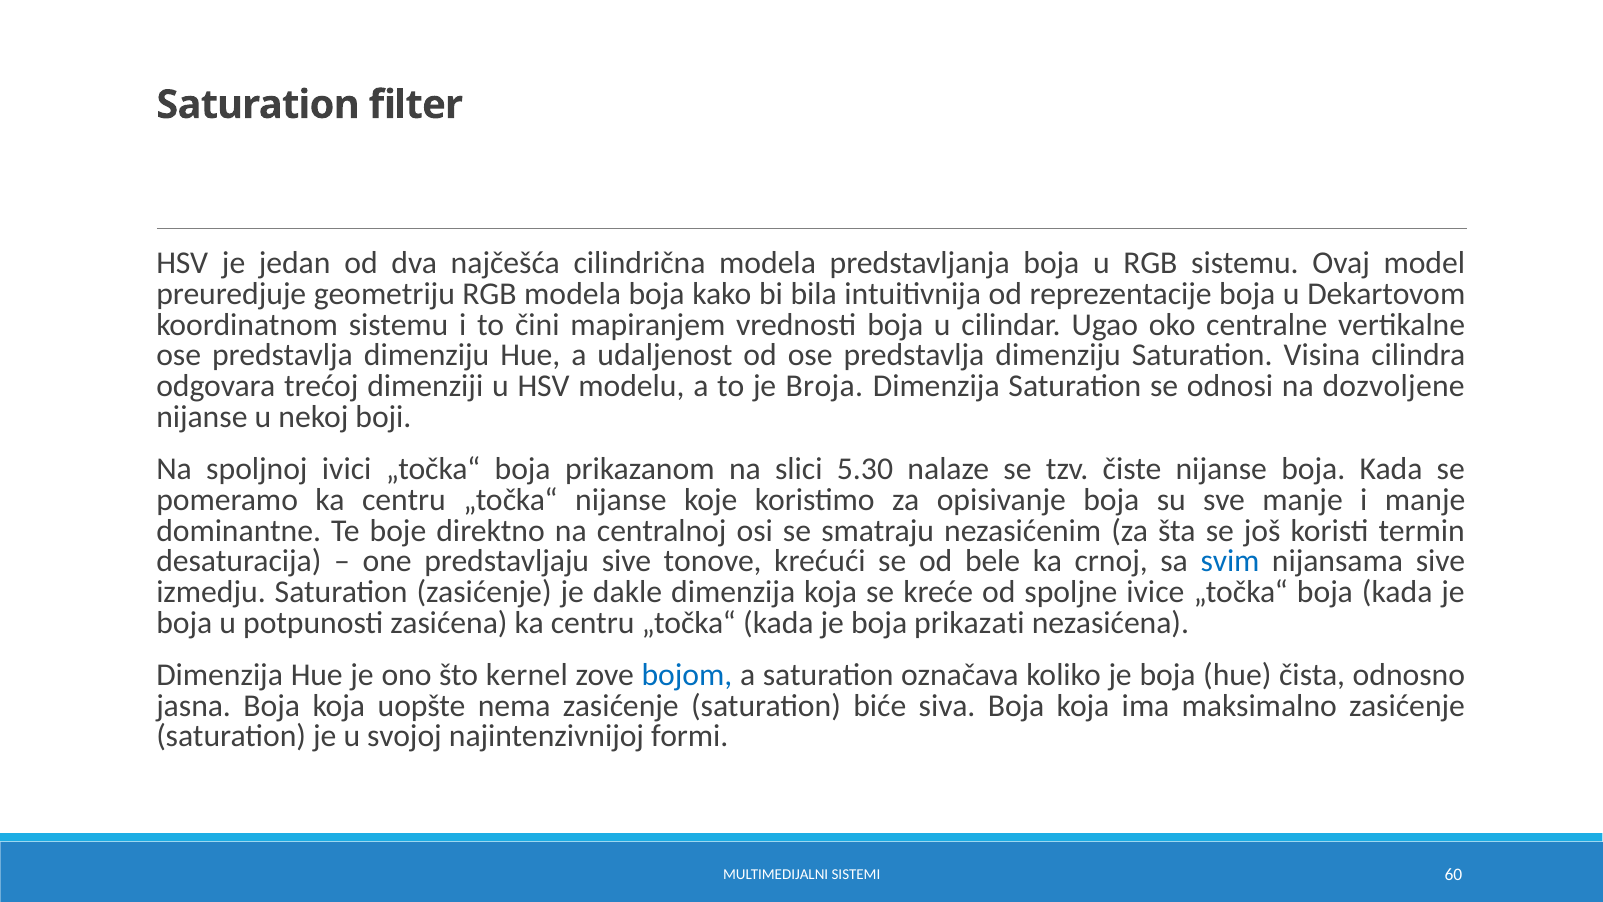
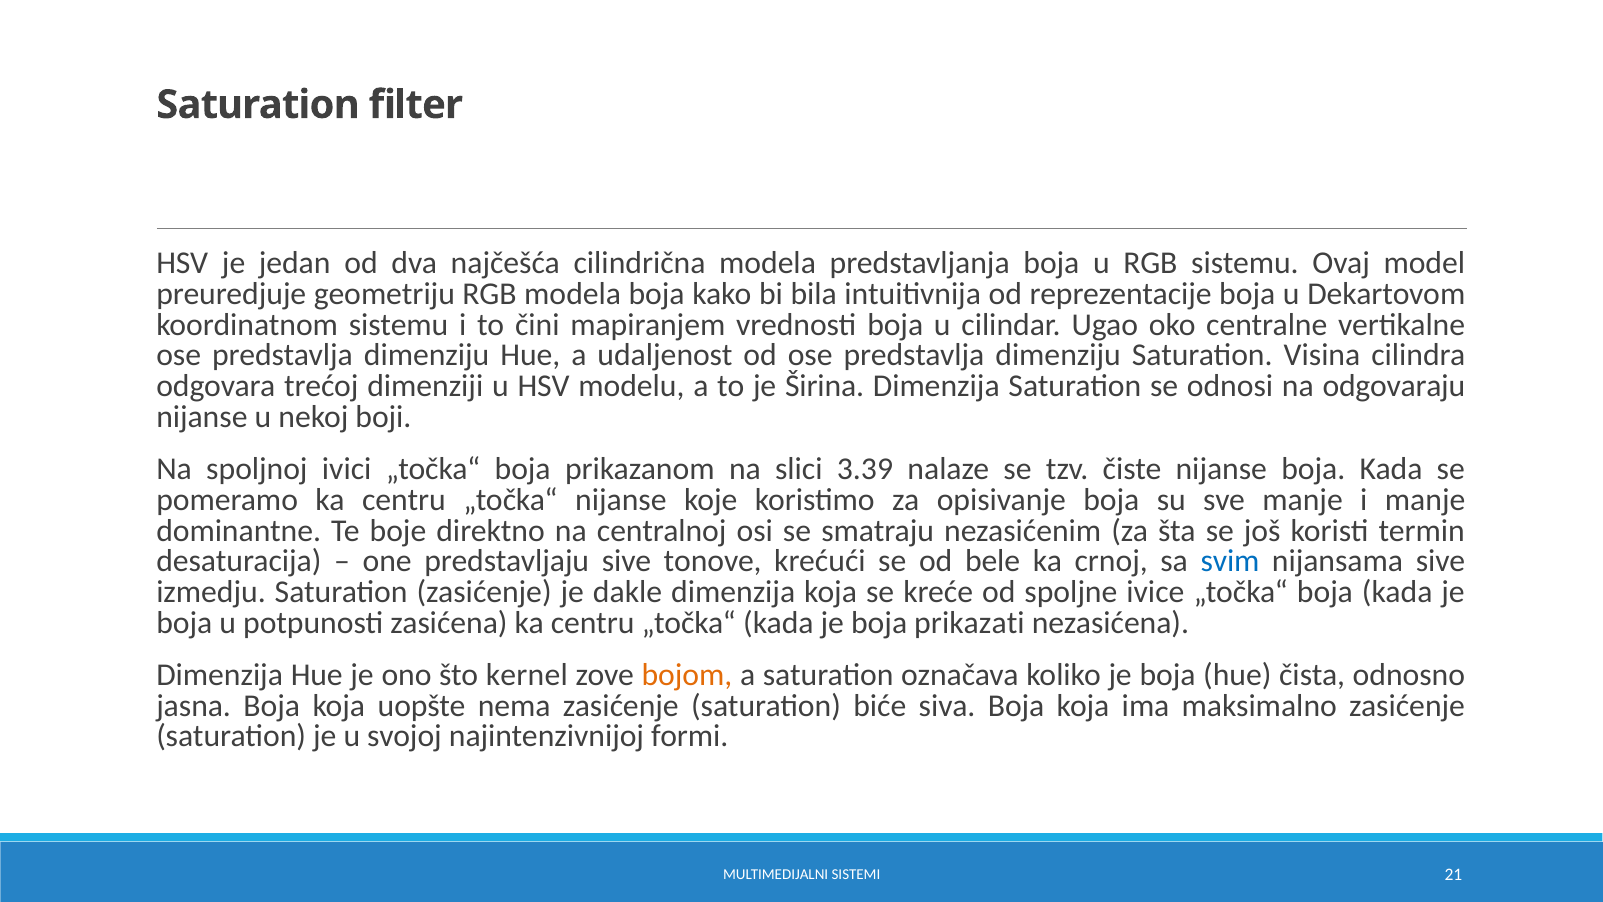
Broja: Broja -> Širina
dozvoljene: dozvoljene -> odgovaraju
5.30: 5.30 -> 3.39
bojom colour: blue -> orange
60: 60 -> 21
